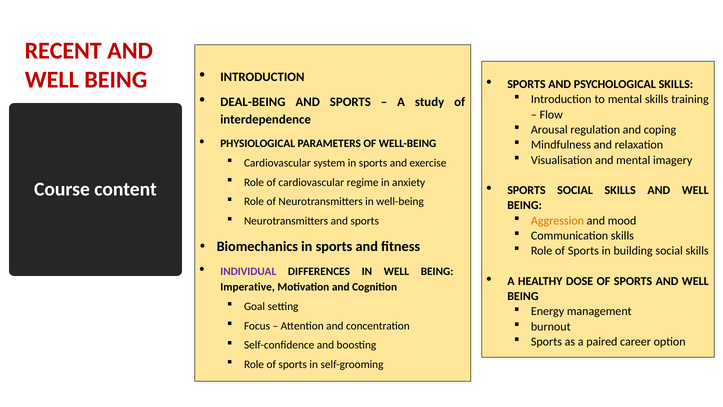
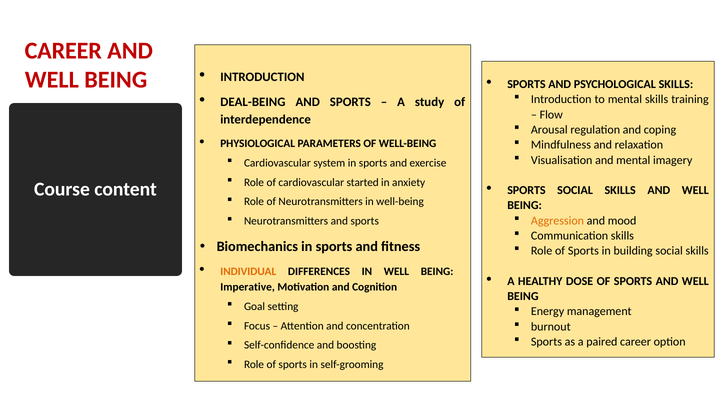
RECENT at (63, 51): RECENT -> CAREER
regime: regime -> started
INDIVIDUAL colour: purple -> orange
